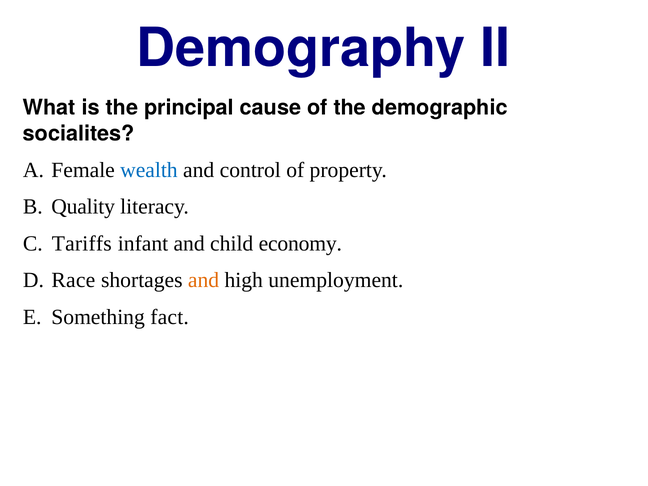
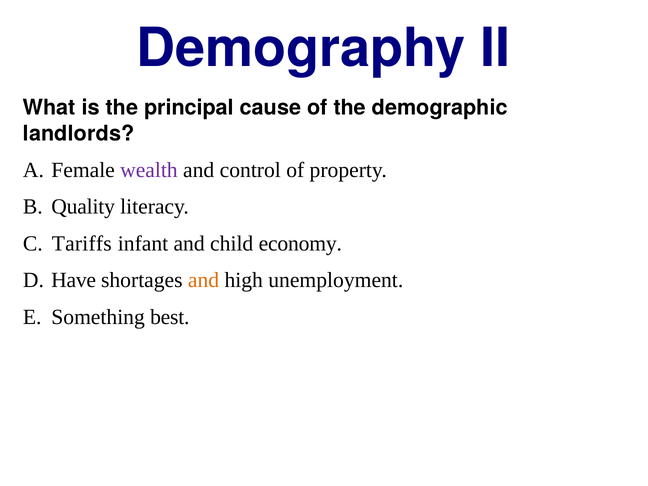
socialites: socialites -> landlords
wealth colour: blue -> purple
Race: Race -> Have
fact: fact -> best
